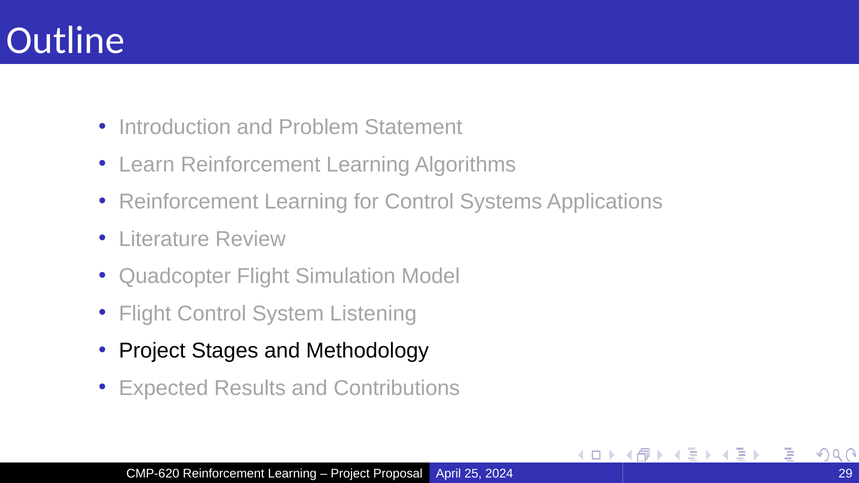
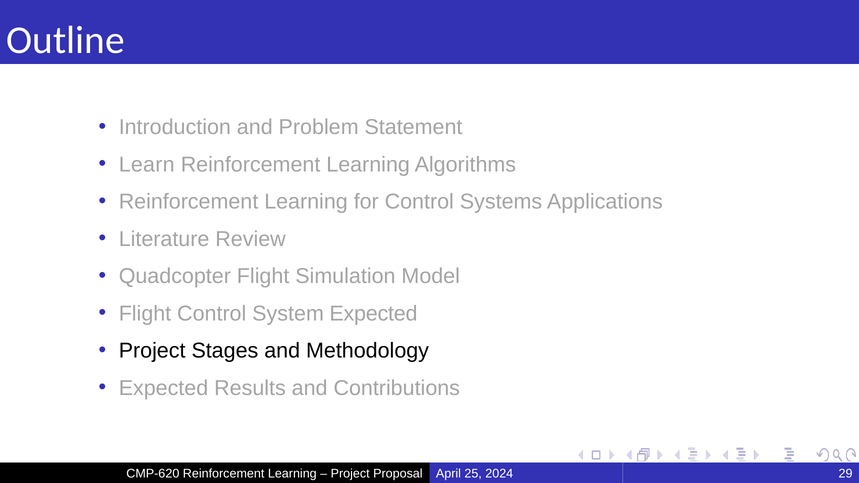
System Listening: Listening -> Expected
